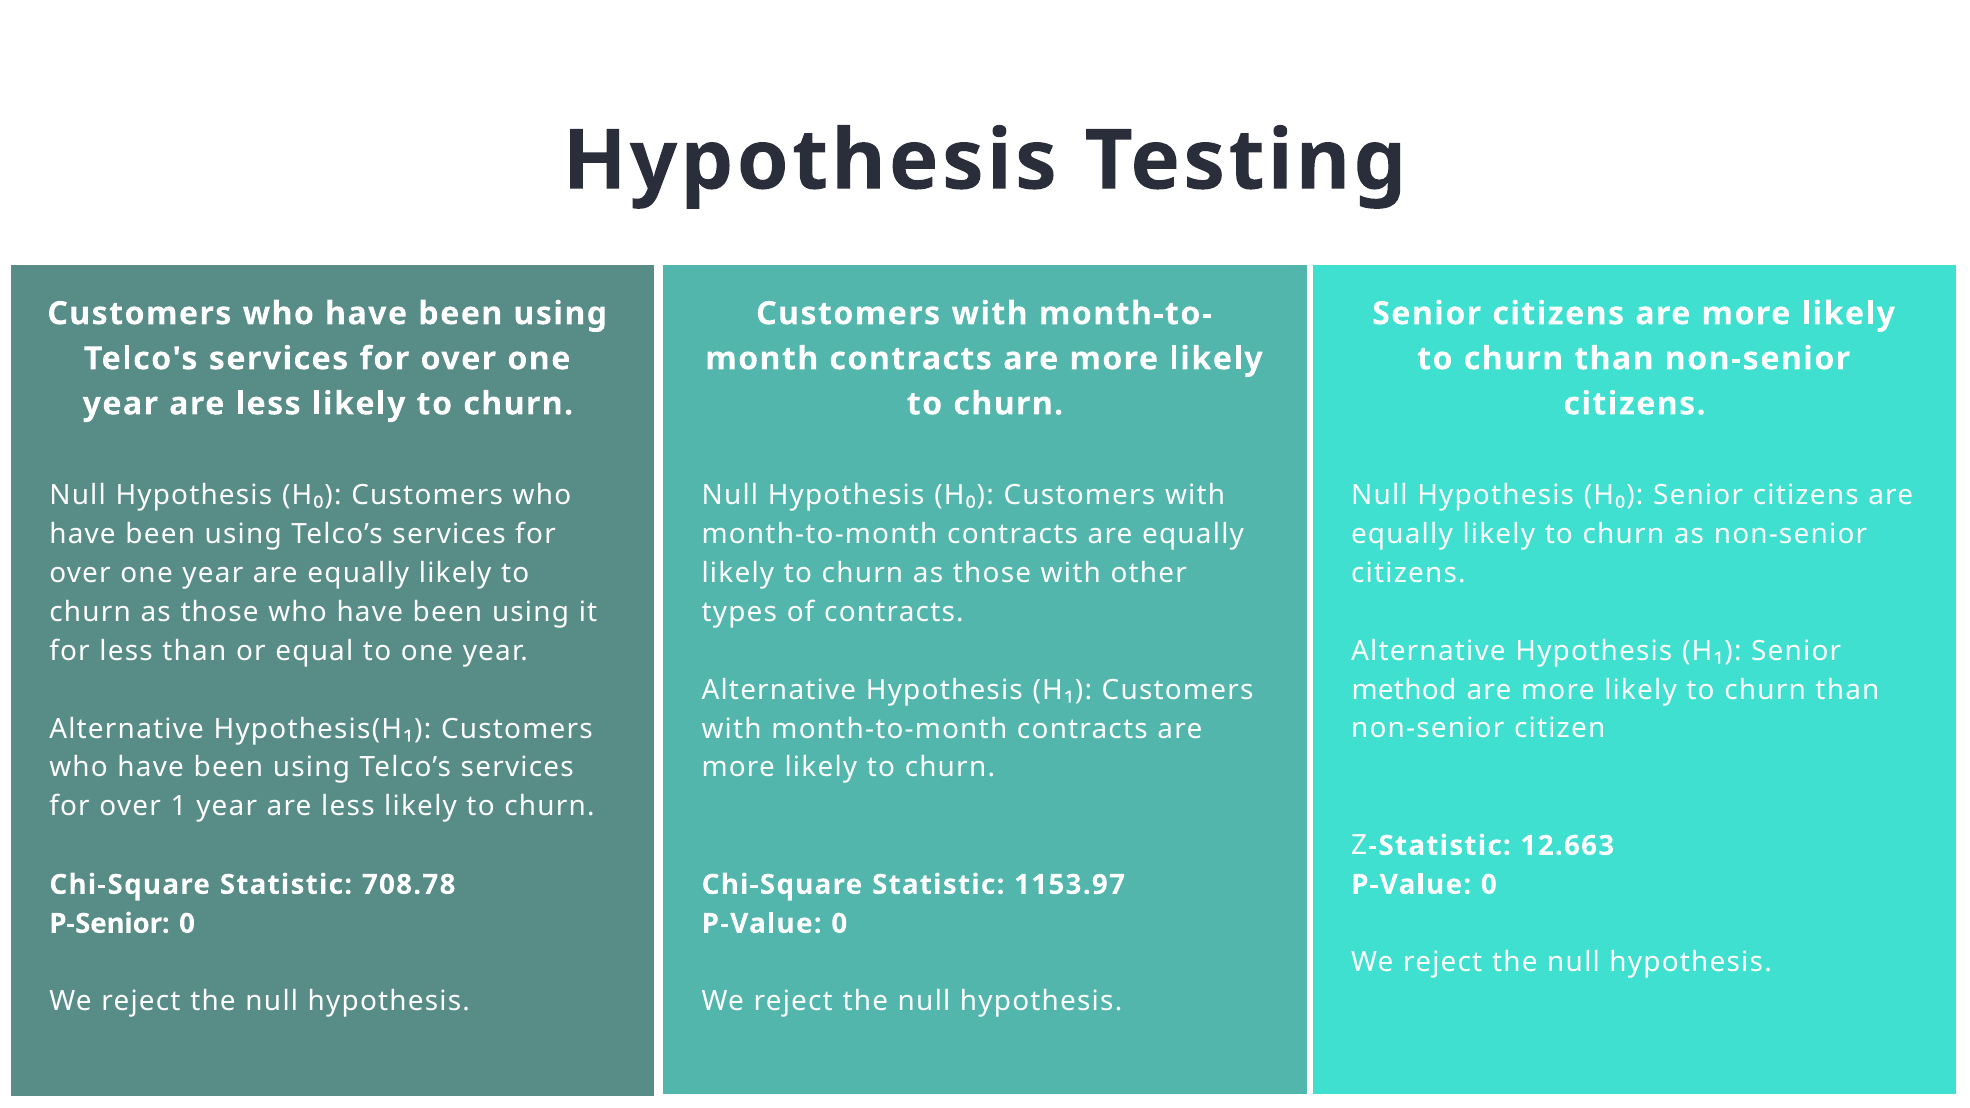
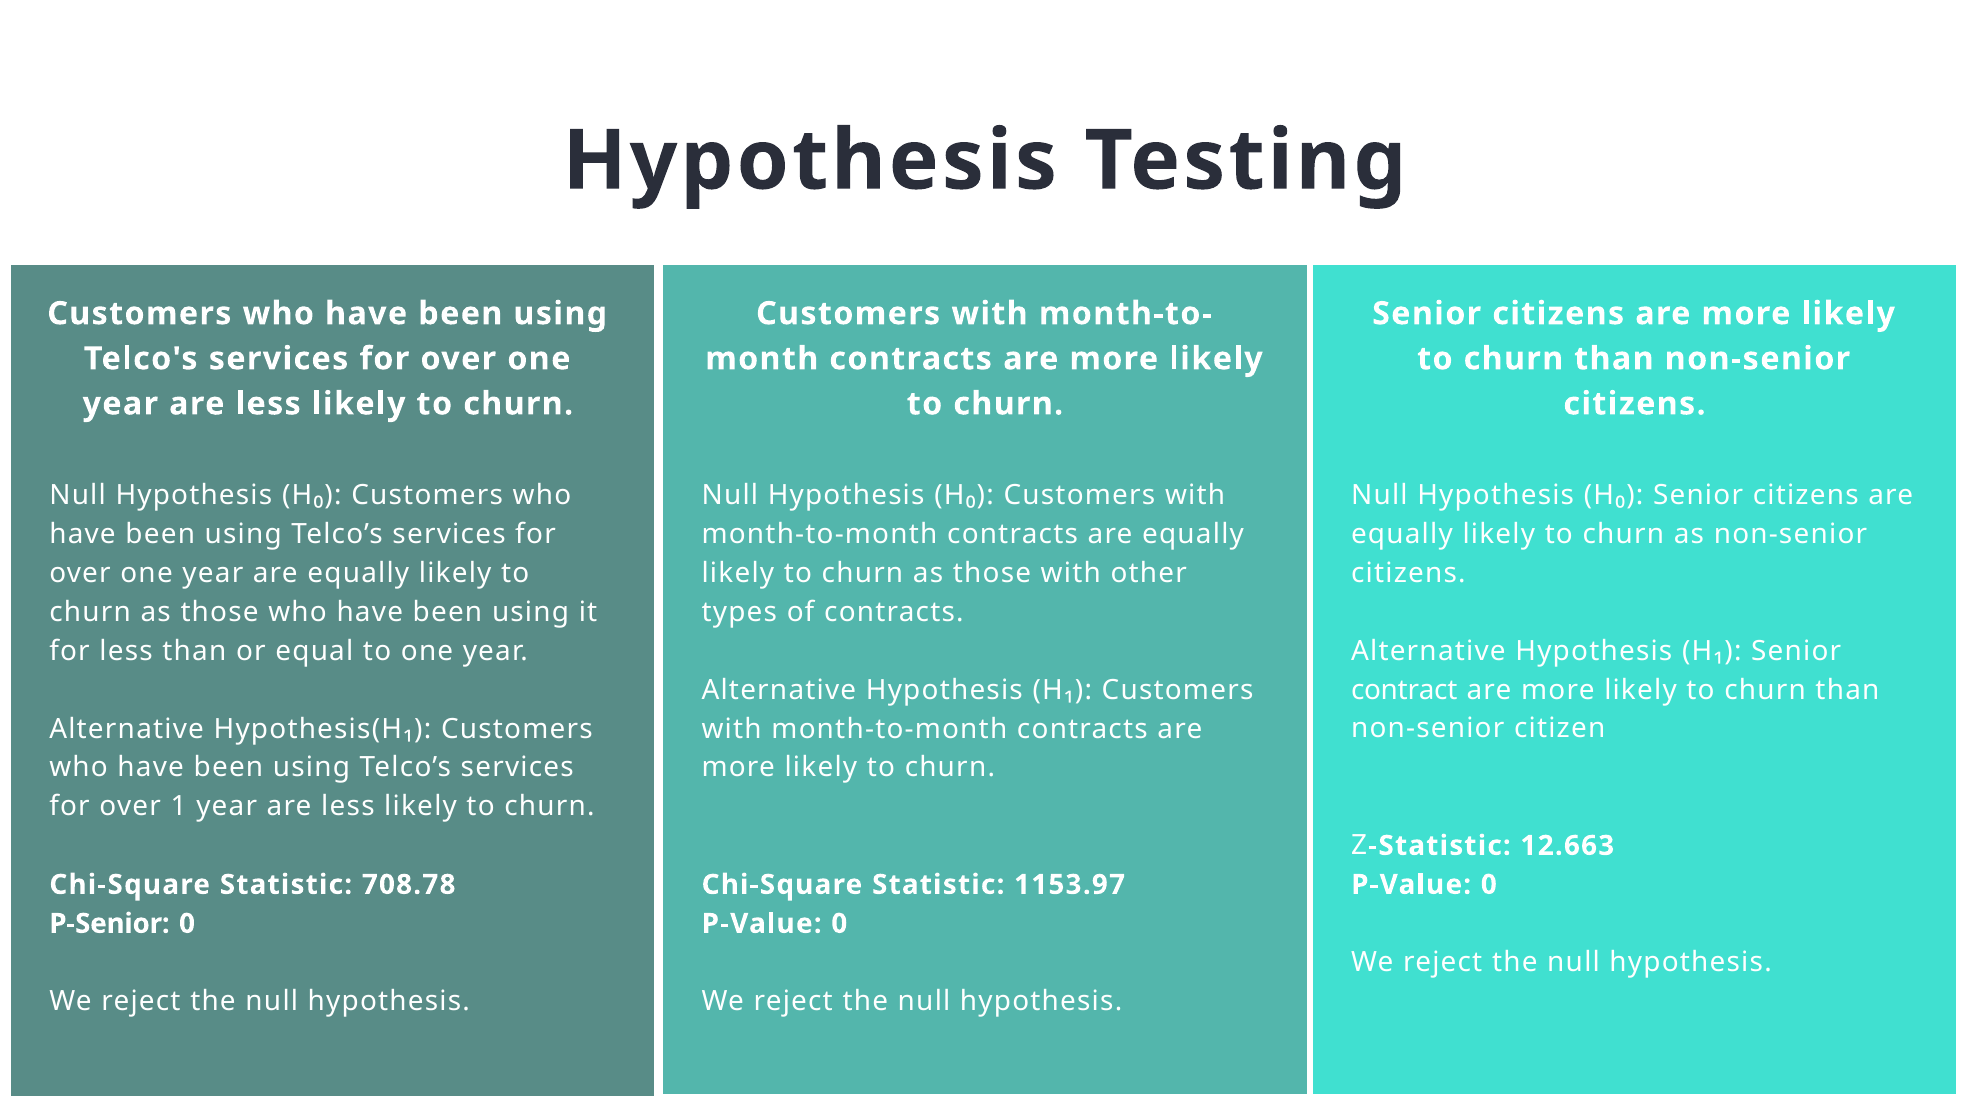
method: method -> contract
